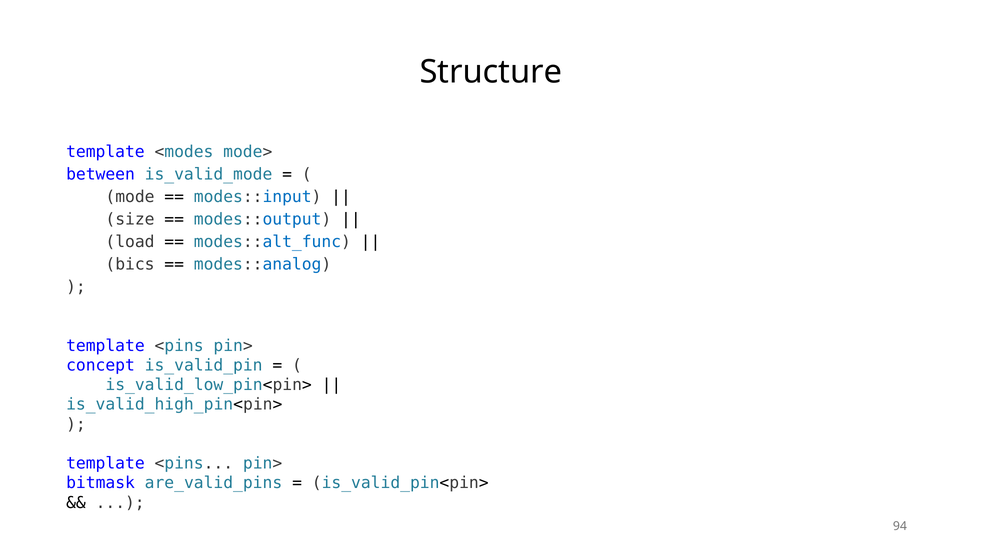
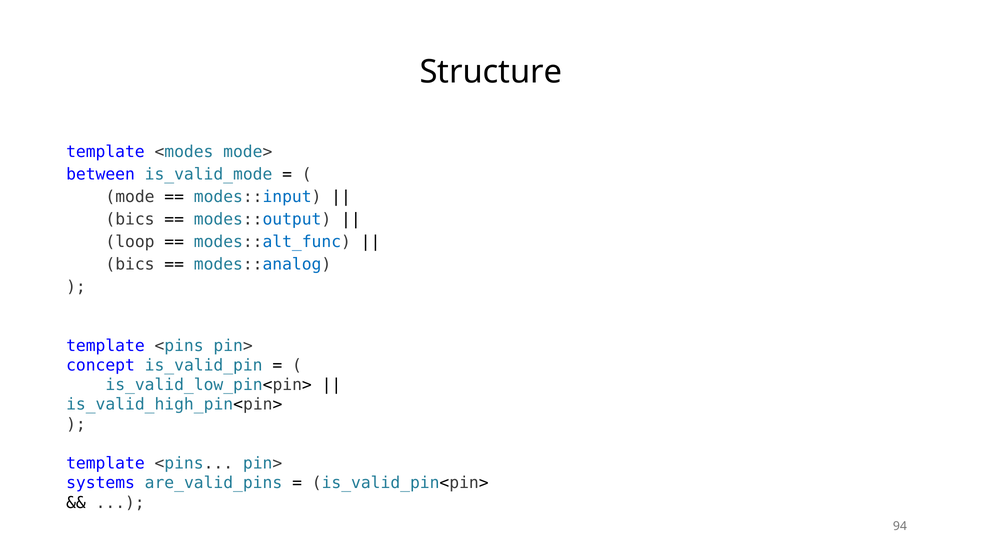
size at (130, 219): size -> bics
load: load -> loop
bitmask: bitmask -> systems
